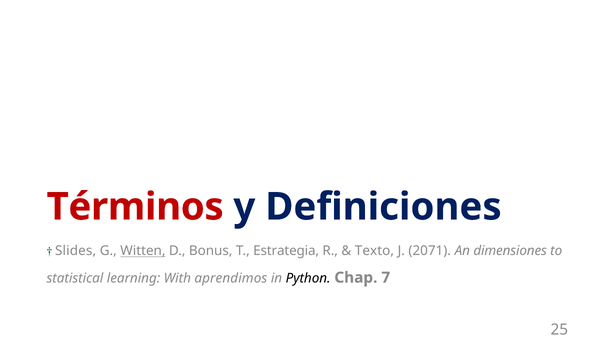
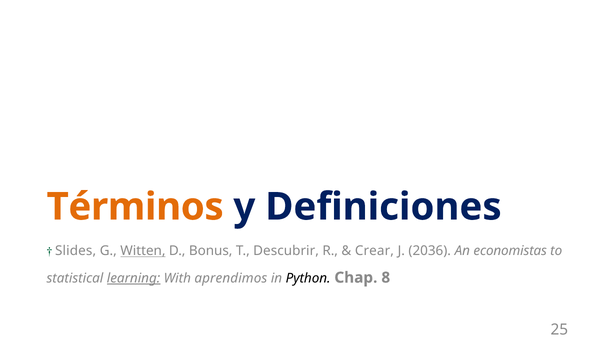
Términos colour: red -> orange
Estrategia: Estrategia -> Descubrir
Texto: Texto -> Crear
2071: 2071 -> 2036
dimensiones: dimensiones -> economistas
learning underline: none -> present
7: 7 -> 8
